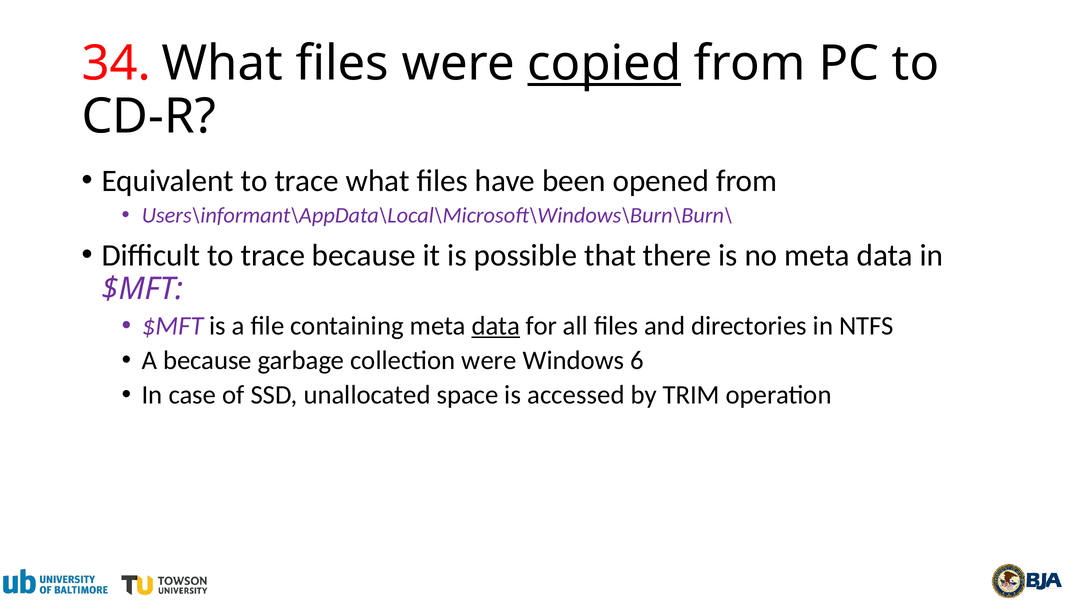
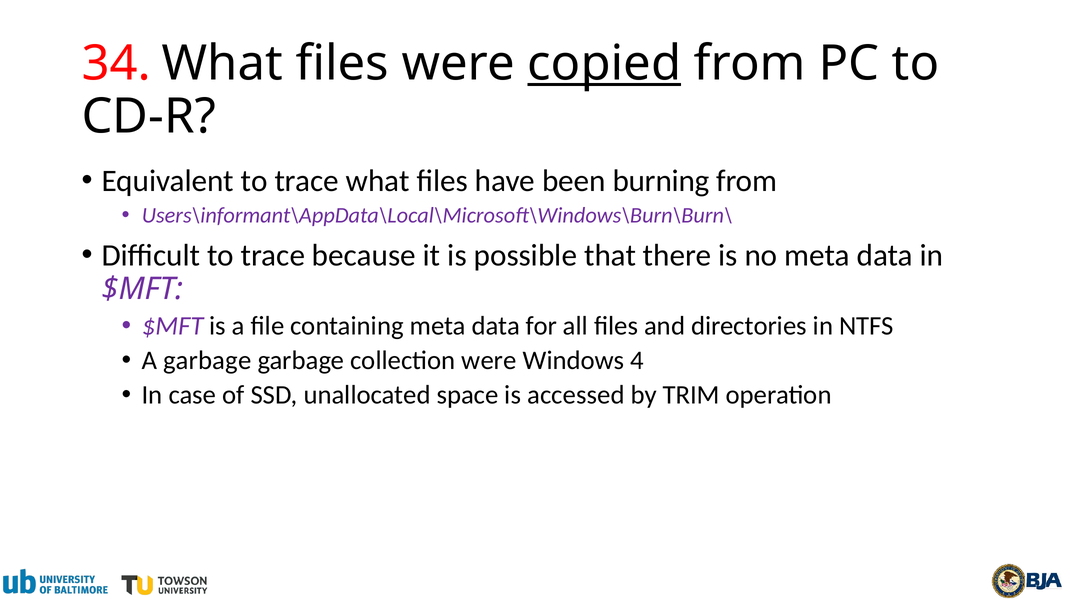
opened: opened -> burning
data at (496, 326) underline: present -> none
A because: because -> garbage
6: 6 -> 4
